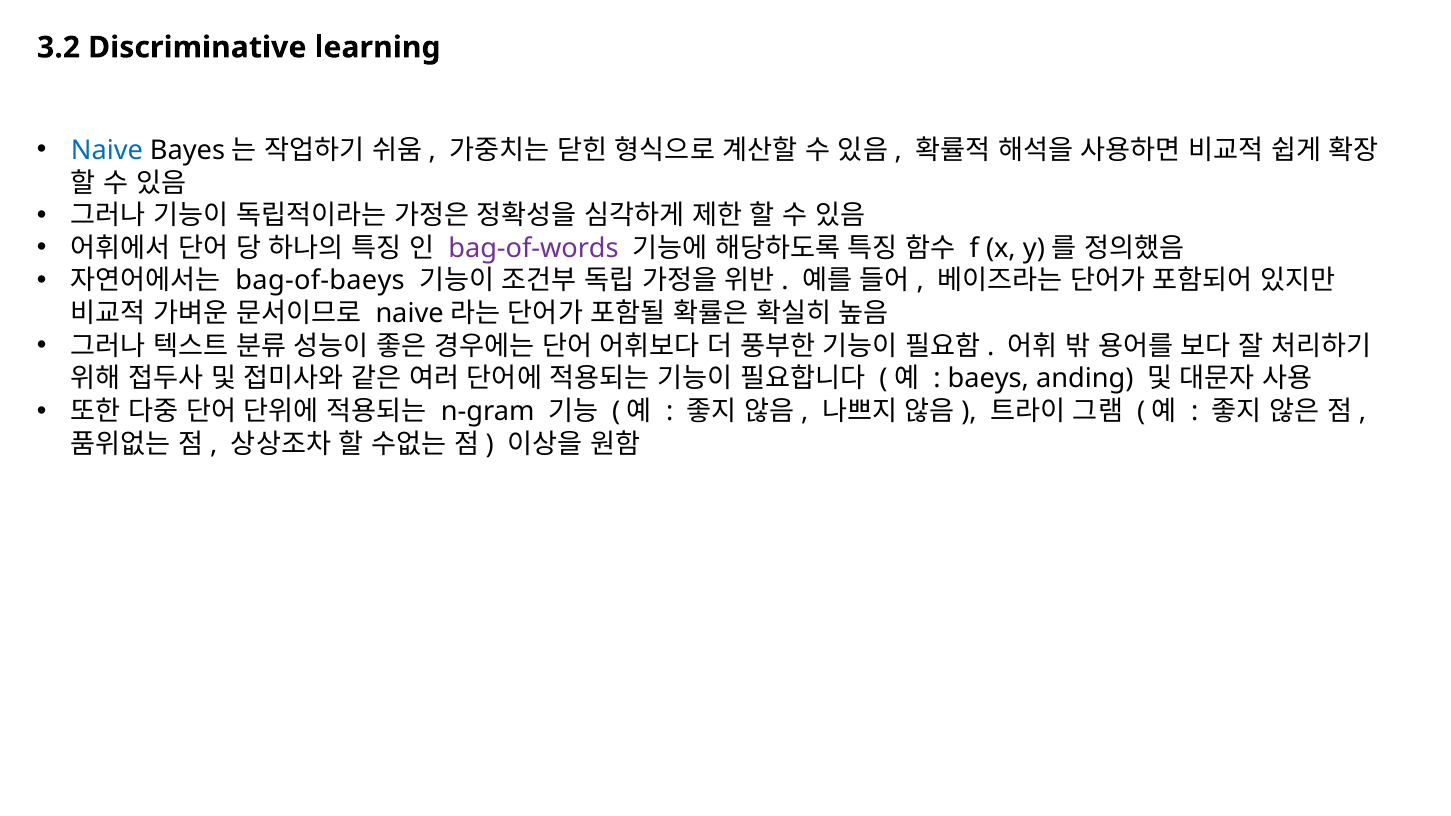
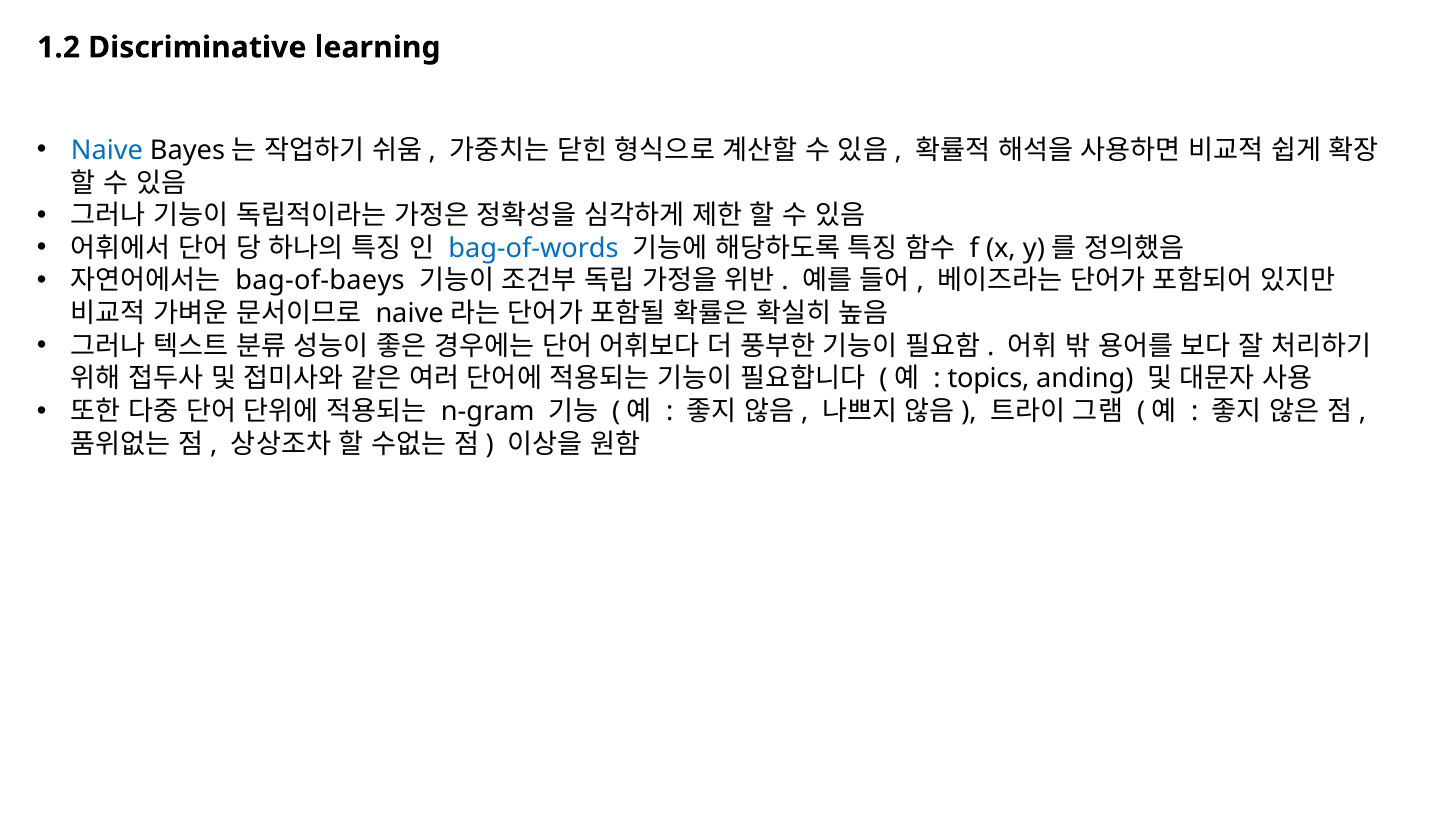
3.2: 3.2 -> 1.2
bag-of-words colour: purple -> blue
baeys: baeys -> topics
